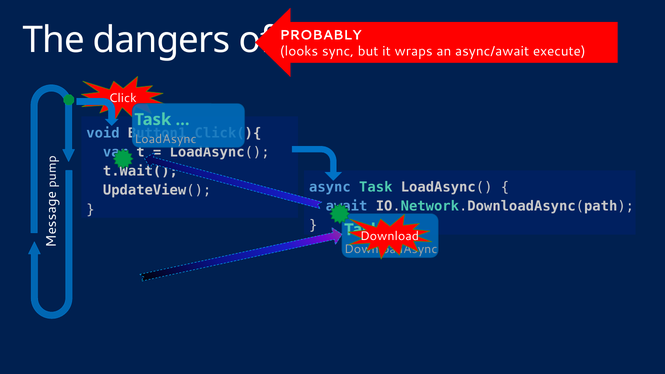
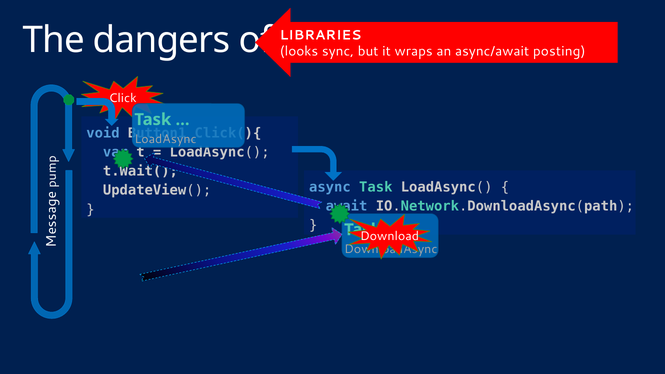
PROBABLY: PROBABLY -> LIBRARIES
execute: execute -> posting
